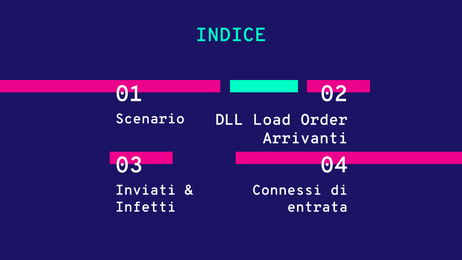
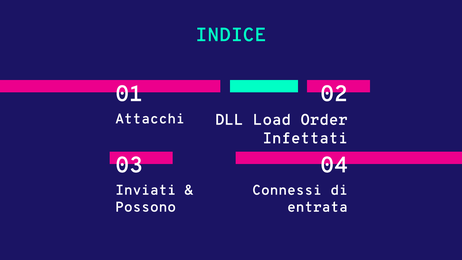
Scenario: Scenario -> Attacchi
Arrivanti: Arrivanti -> Infettati
Infetti: Infetti -> Possono
